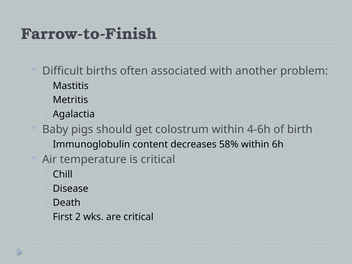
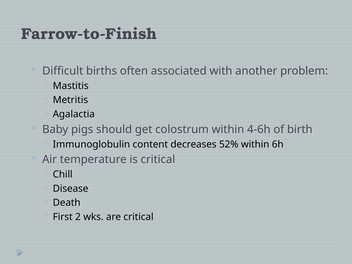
58%: 58% -> 52%
